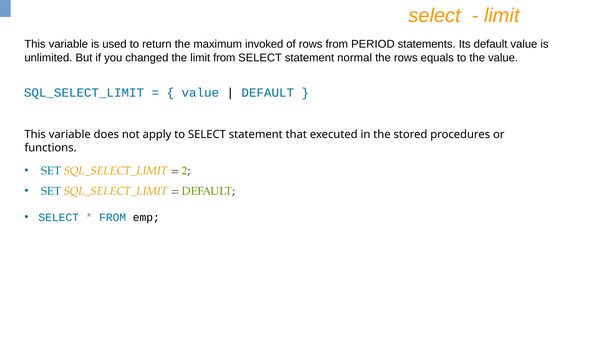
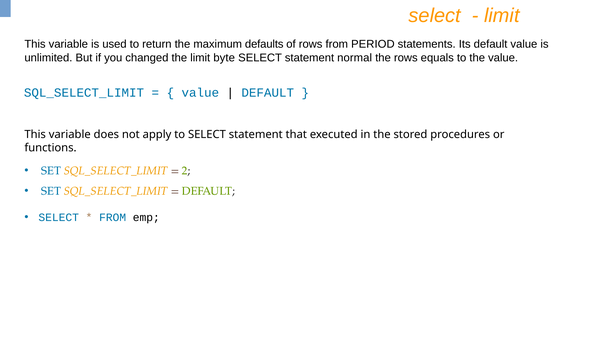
invoked: invoked -> defaults
limit from: from -> byte
